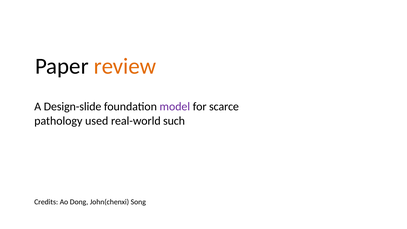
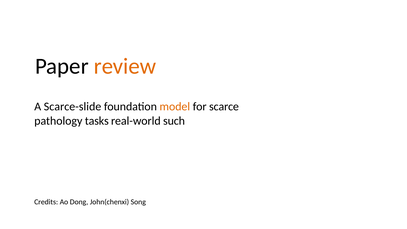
Design-slide: Design-slide -> Scarce-slide
model colour: purple -> orange
used: used -> tasks
